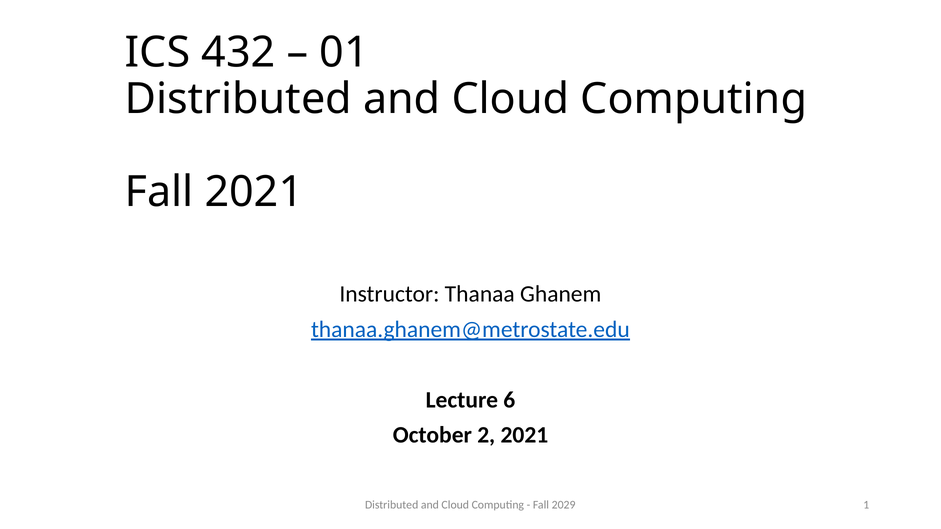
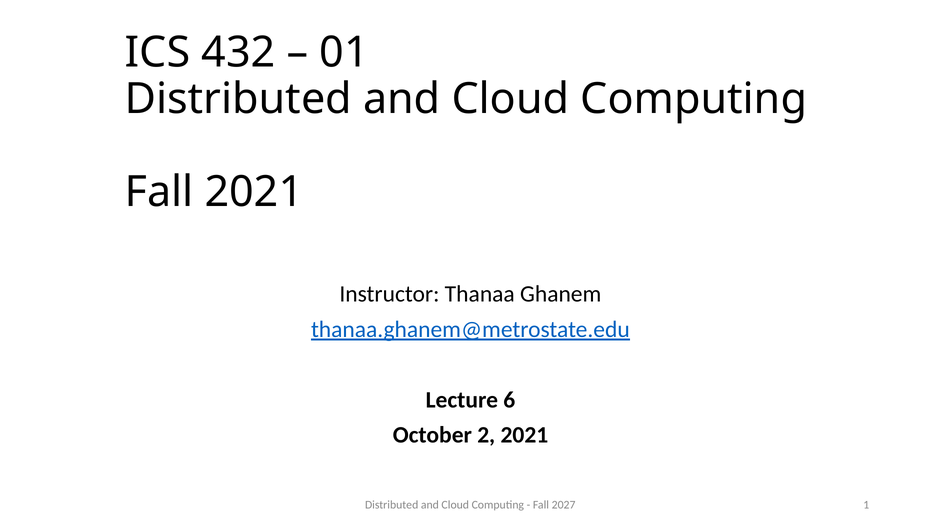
2029: 2029 -> 2027
